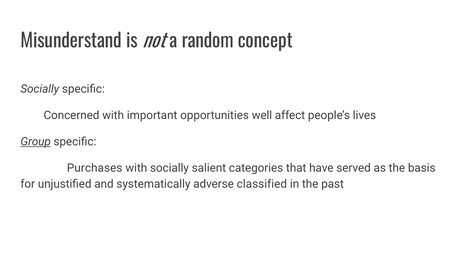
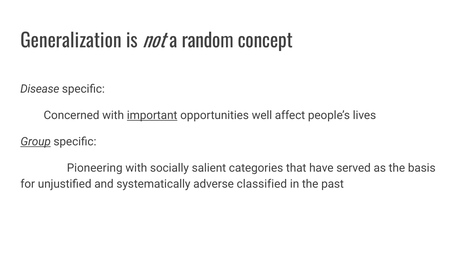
Misunderstand: Misunderstand -> Generalization
Socially at (40, 89): Socially -> Disease
important underline: none -> present
Purchases: Purchases -> Pioneering
